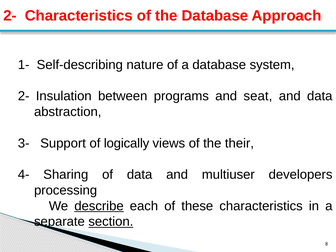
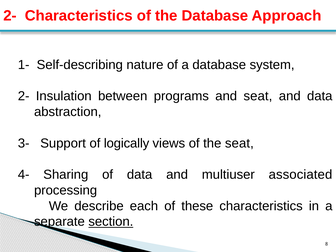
the their: their -> seat
developers: developers -> associated
describe underline: present -> none
